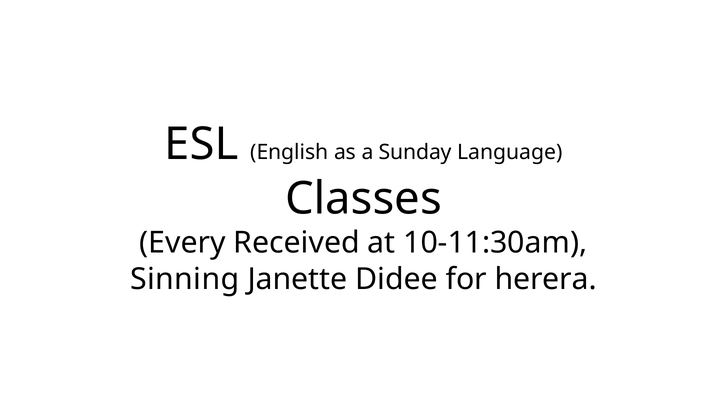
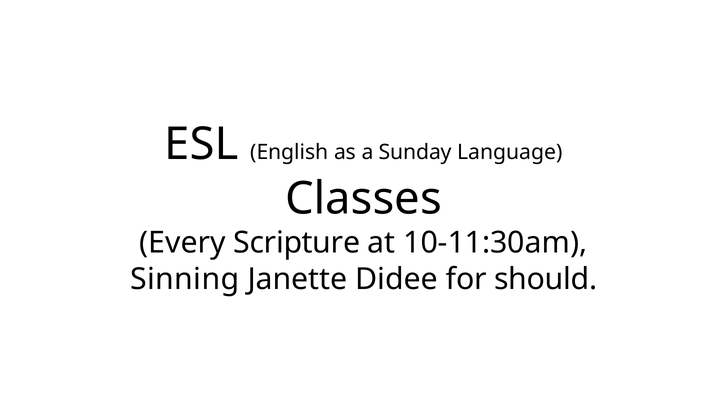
Received: Received -> Scripture
herera: herera -> should
